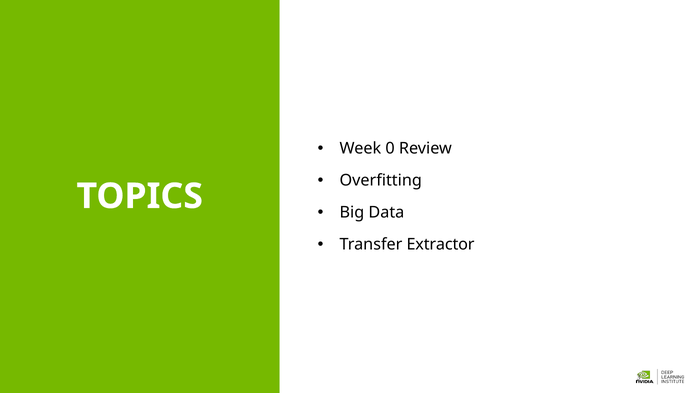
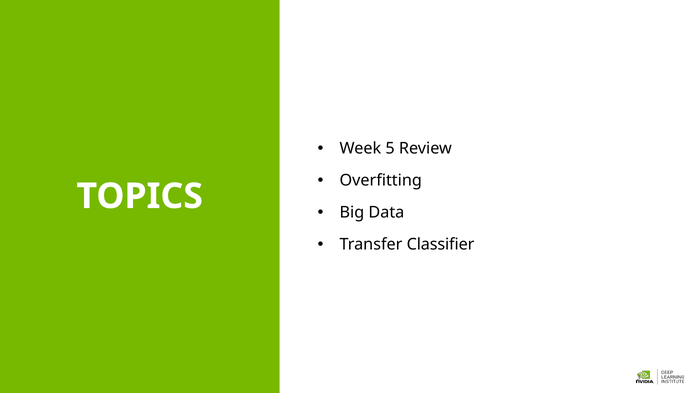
0: 0 -> 5
Extractor: Extractor -> Classifier
